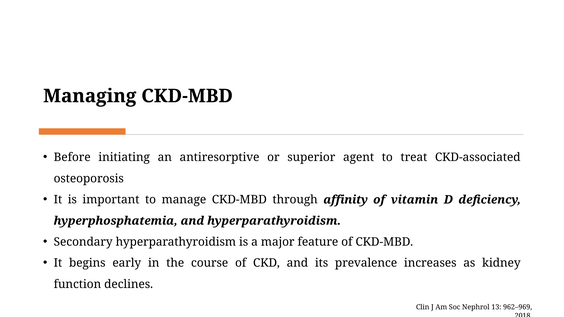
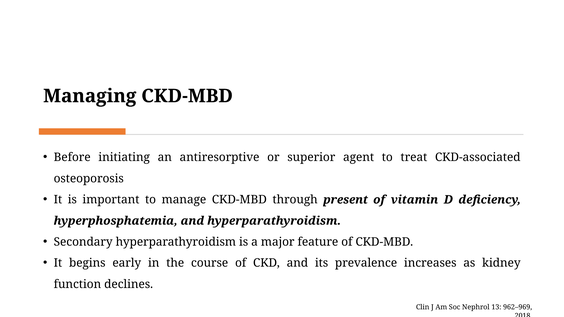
affinity: affinity -> present
